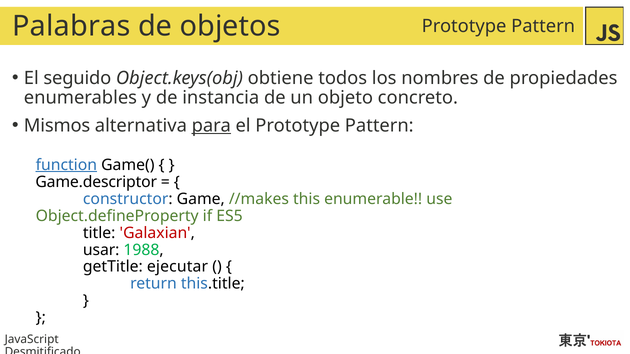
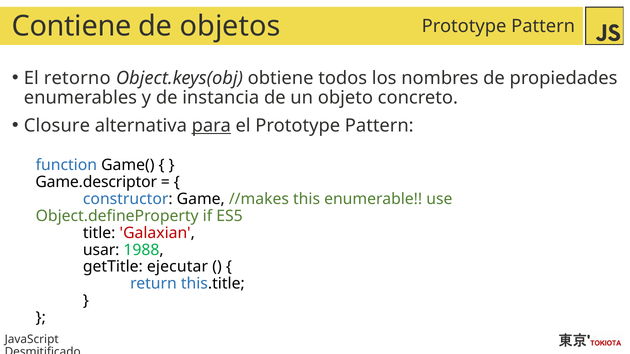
Palabras: Palabras -> Contiene
seguido: seguido -> retorno
Mismos: Mismos -> Closure
function underline: present -> none
